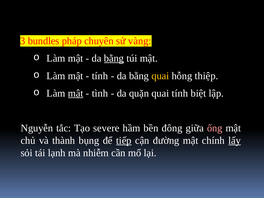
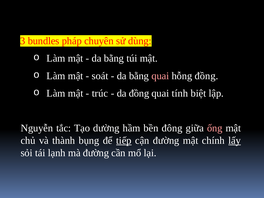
vàng: vàng -> dùng
bằng at (114, 58) underline: present -> none
tính at (100, 76): tính -> soát
quai at (160, 76) colour: yellow -> pink
hỗng thiệp: thiệp -> đồng
mật at (76, 93) underline: present -> none
tình: tình -> trúc
da quặn: quặn -> đồng
severe: severe -> dường
mà nhiễm: nhiễm -> đường
